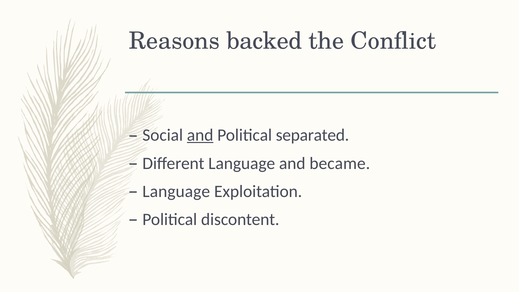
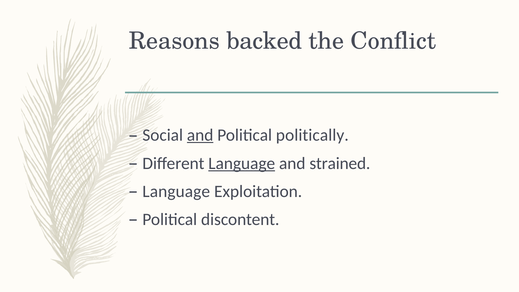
separated: separated -> politically
Language at (242, 163) underline: none -> present
became: became -> strained
